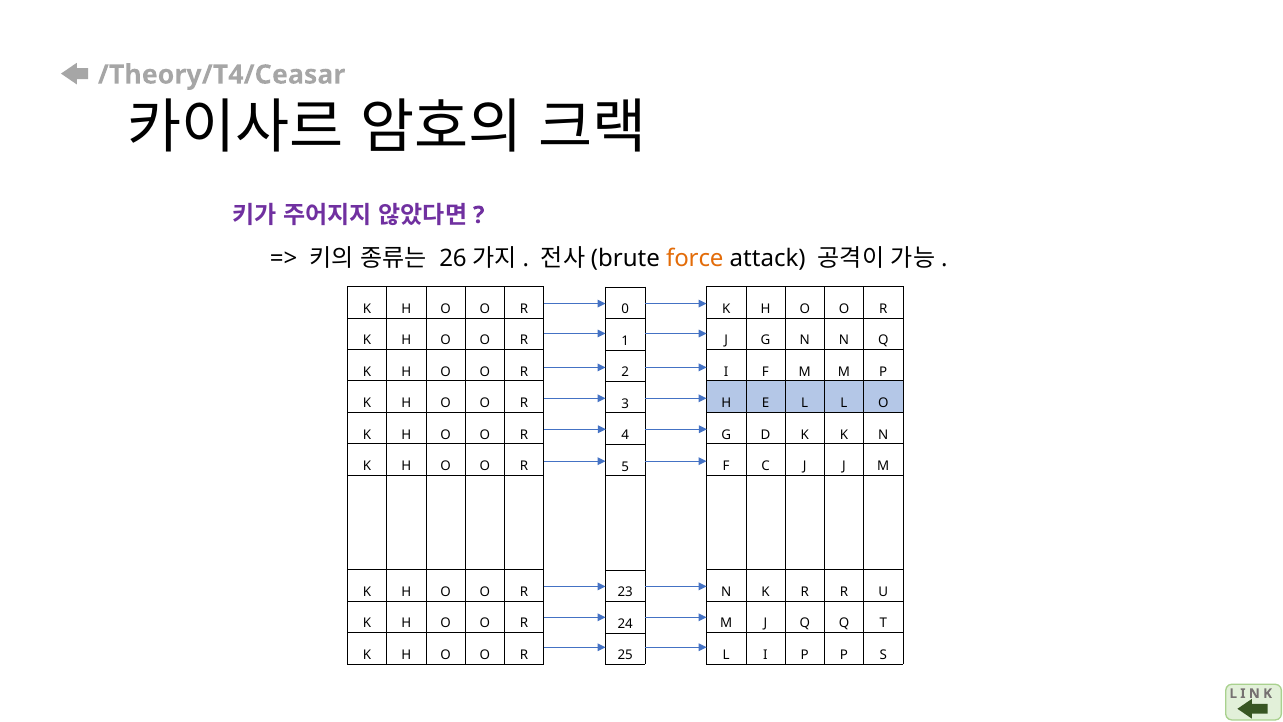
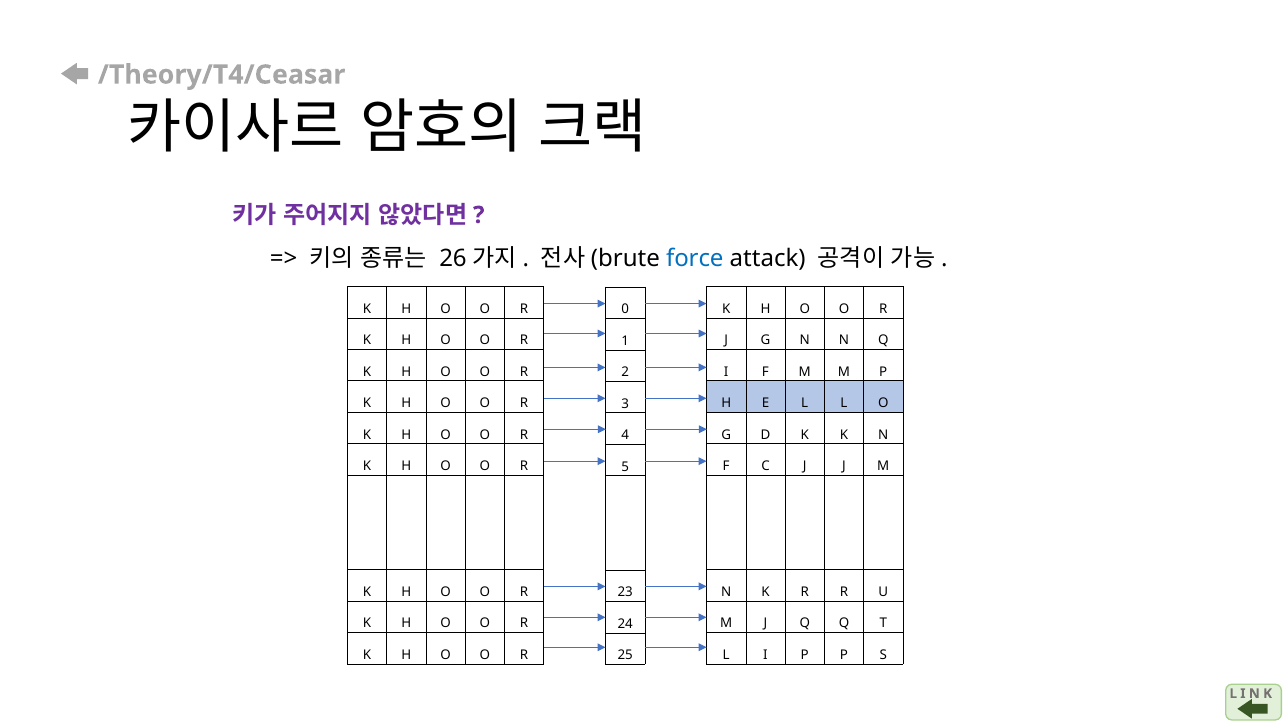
force colour: orange -> blue
